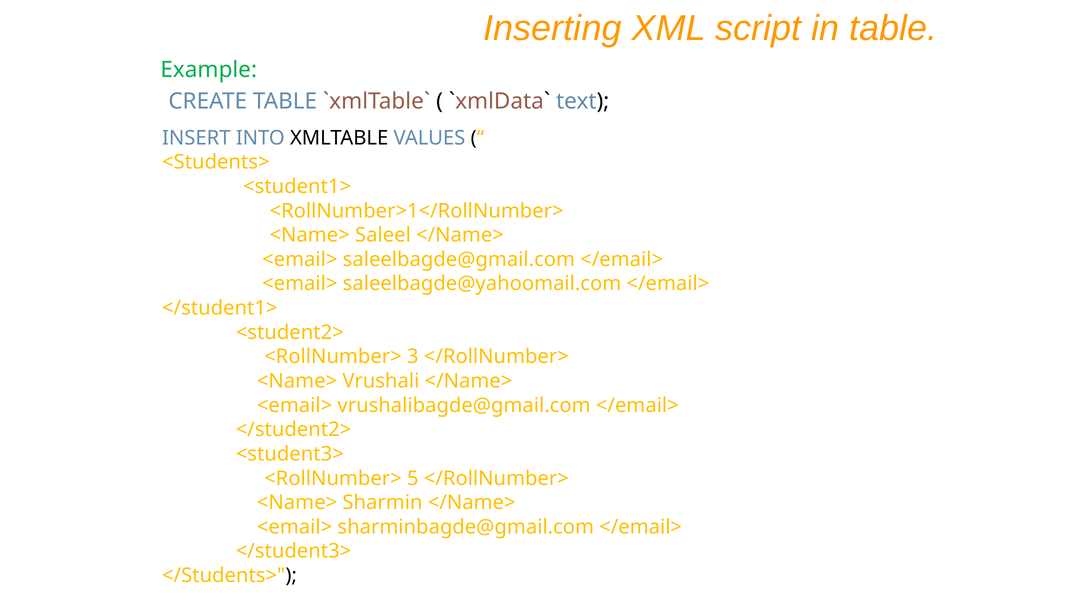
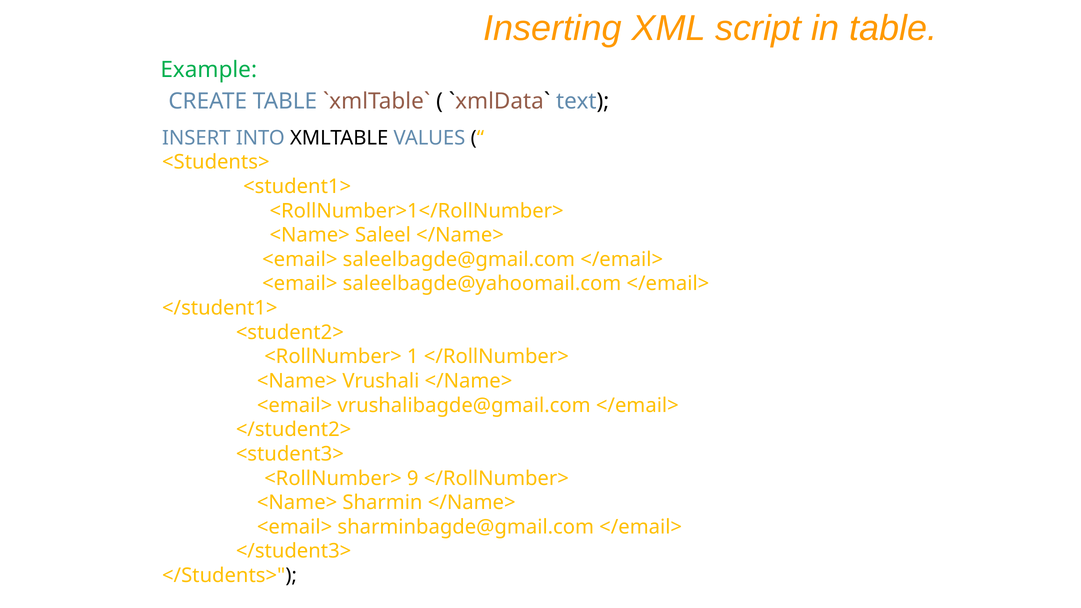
3: 3 -> 1
5: 5 -> 9
